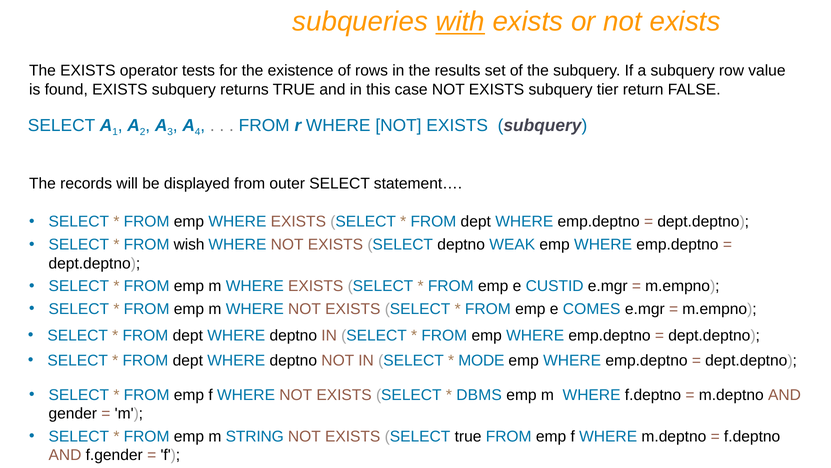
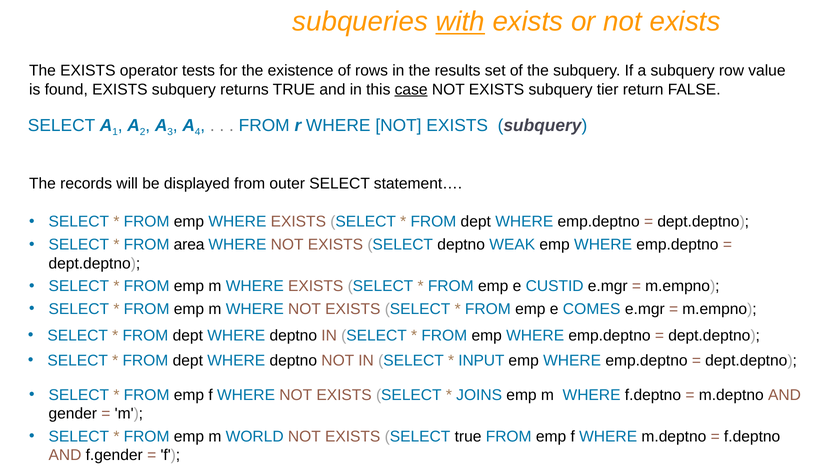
case underline: none -> present
wish: wish -> area
MODE: MODE -> INPUT
DBMS: DBMS -> JOINS
STRING: STRING -> WORLD
